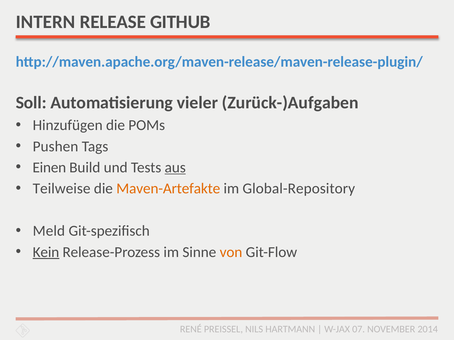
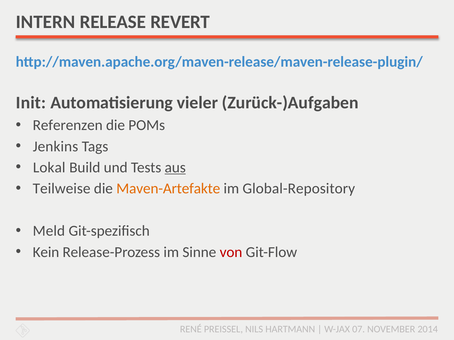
GITHUB: GITHUB -> REVERT
Soll: Soll -> Init
Hinzufügen: Hinzufügen -> Referenzen
Pushen: Pushen -> Jenkins
Einen: Einen -> Lokal
Kein underline: present -> none
von colour: orange -> red
